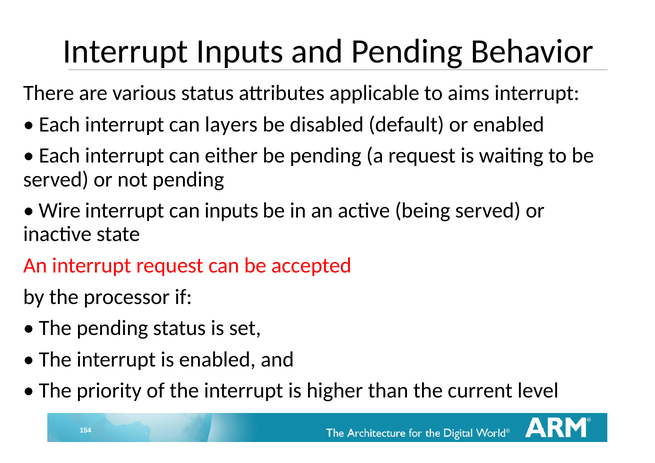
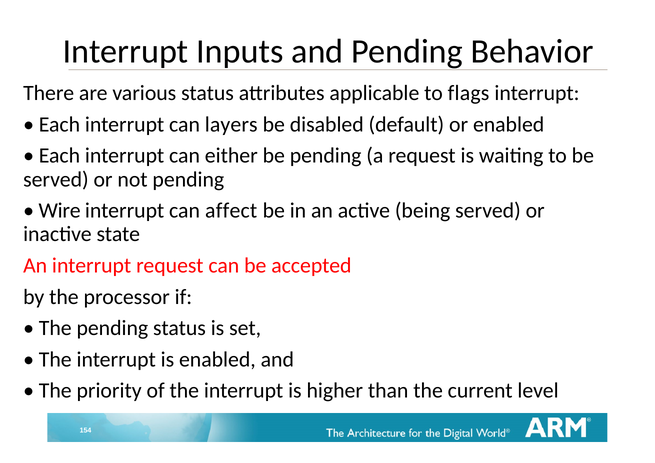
aims: aims -> flags
can inputs: inputs -> affect
